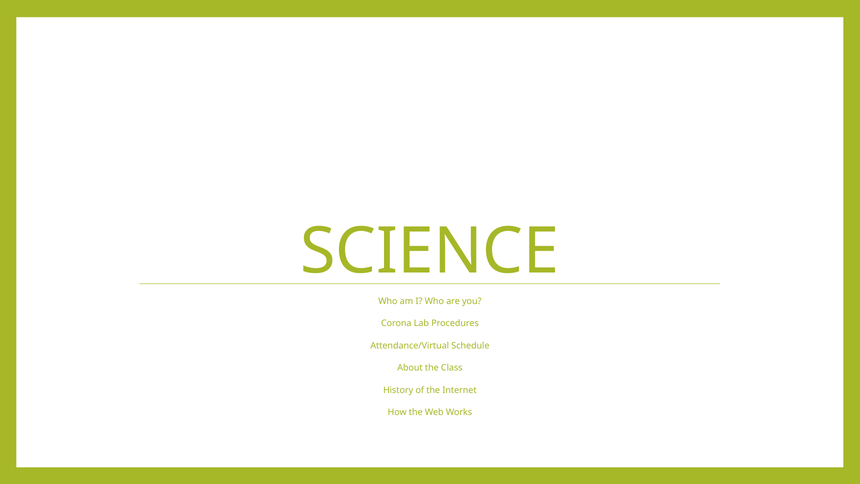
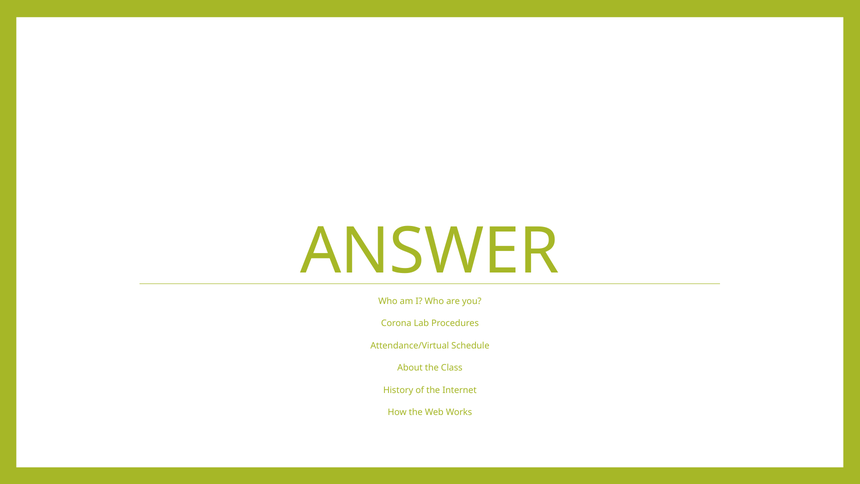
SCIENCE: SCIENCE -> ANSWER
